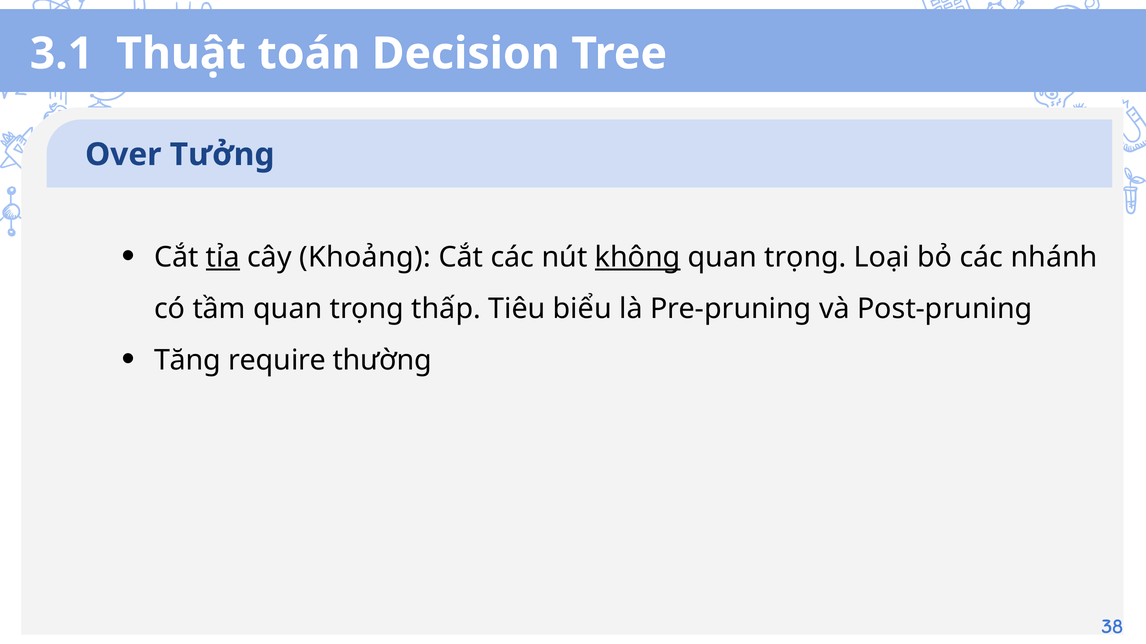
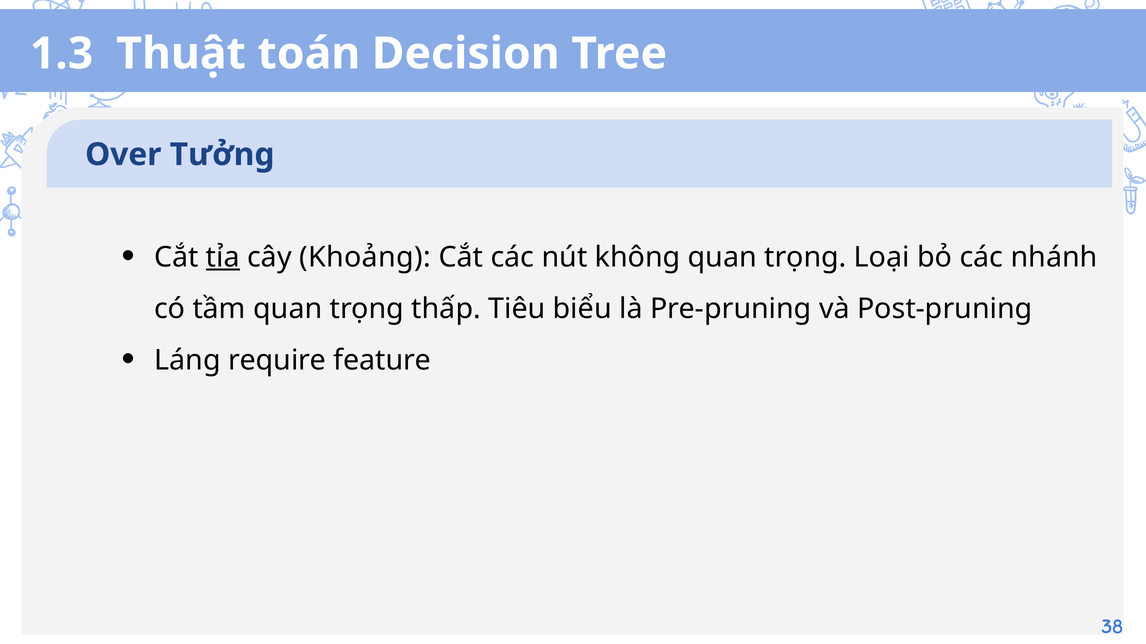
3.1: 3.1 -> 1.3
không underline: present -> none
Tăng: Tăng -> Láng
thường: thường -> feature
